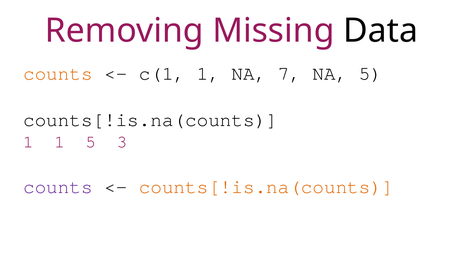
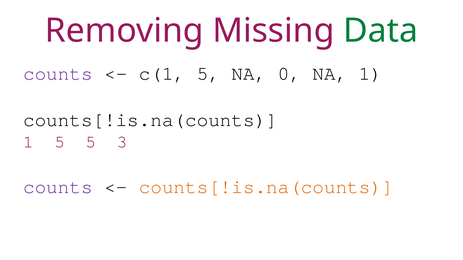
Data colour: black -> green
counts at (58, 74) colour: orange -> purple
c(1 1: 1 -> 5
7: 7 -> 0
NA 5: 5 -> 1
1 1: 1 -> 5
